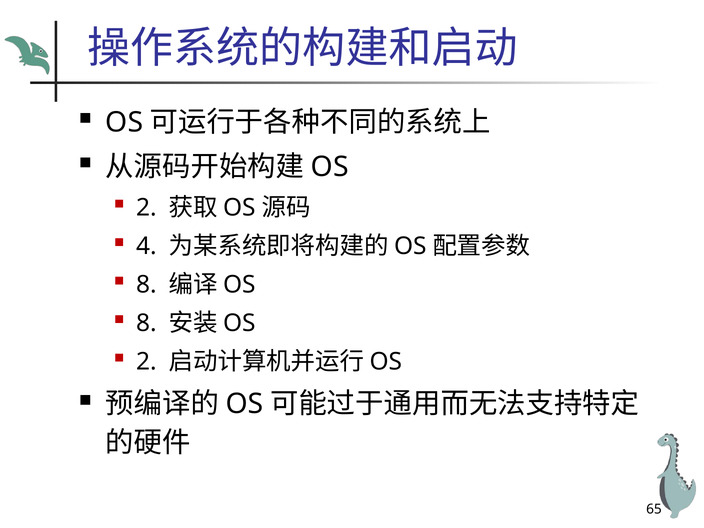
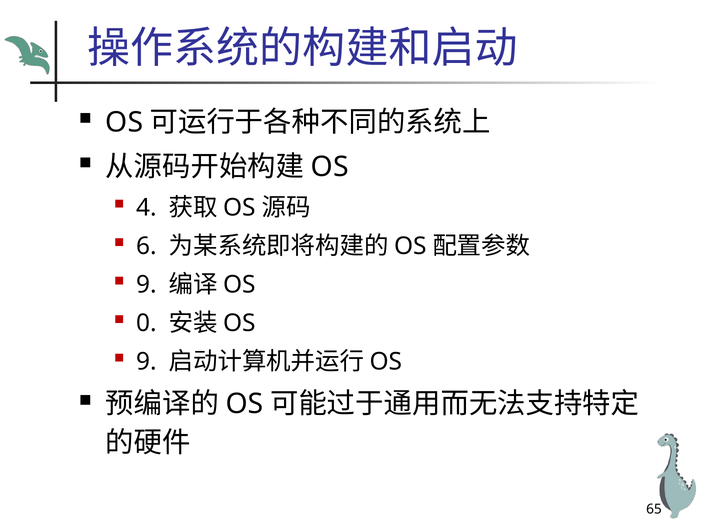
2 at (146, 207): 2 -> 4
4: 4 -> 6
8 at (146, 284): 8 -> 9
8 at (146, 323): 8 -> 0
2 at (146, 361): 2 -> 9
